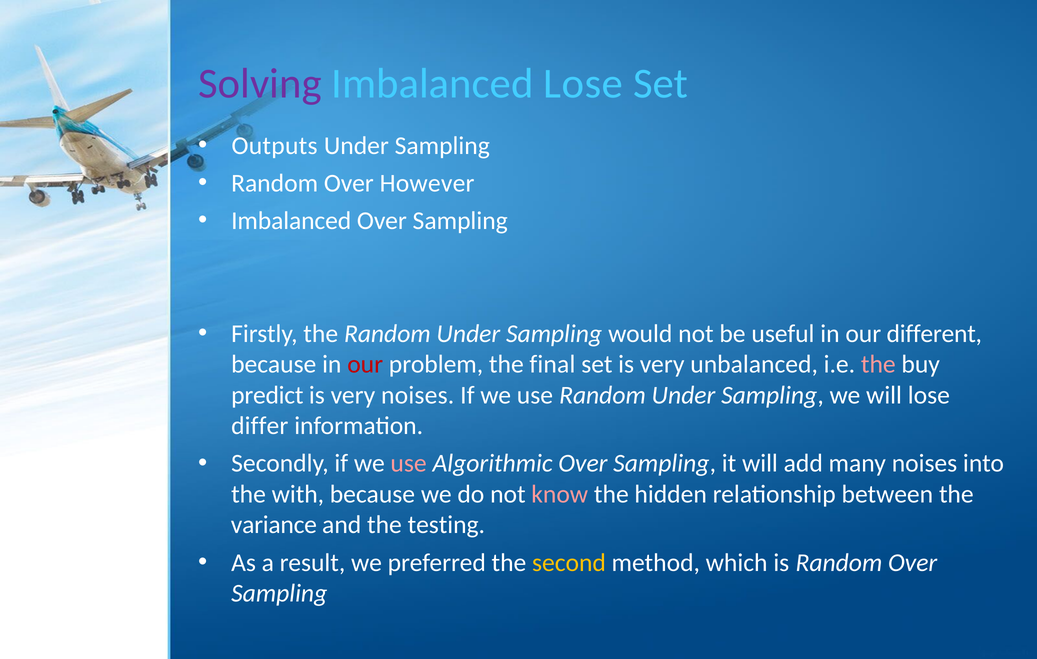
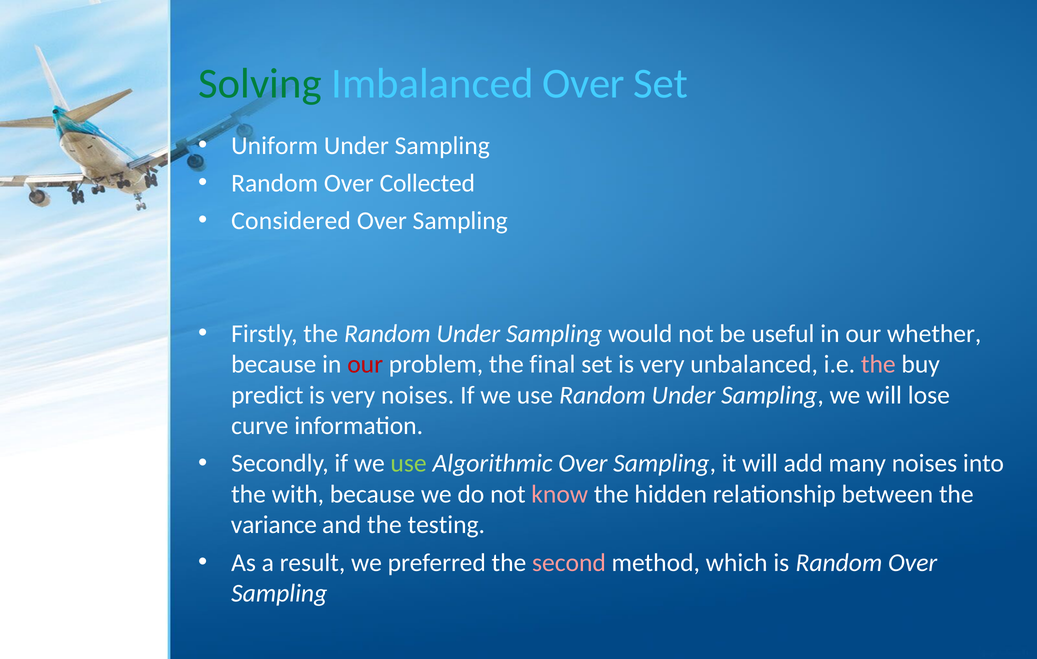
Solving colour: purple -> green
Imbalanced Lose: Lose -> Over
Outputs: Outputs -> Uniform
However: However -> Collected
Imbalanced at (291, 221): Imbalanced -> Considered
different: different -> whether
differ: differ -> curve
use at (409, 463) colour: pink -> light green
second colour: yellow -> pink
